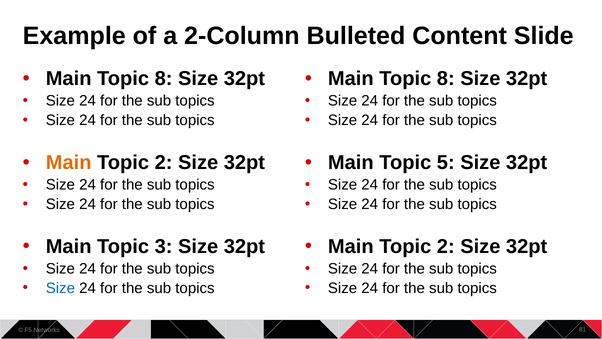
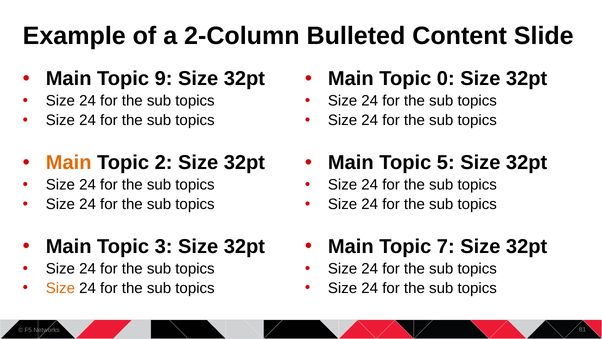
8 at (164, 79): 8 -> 9
8 at (446, 79): 8 -> 0
2 at (446, 246): 2 -> 7
Size at (60, 288) colour: blue -> orange
